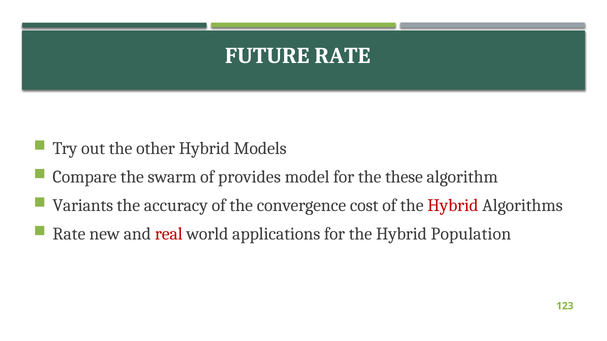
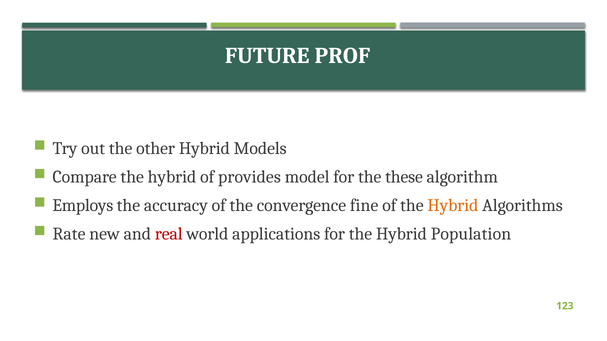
FUTURE RATE: RATE -> PROF
Compare the swarm: swarm -> hybrid
Variants: Variants -> Employs
cost: cost -> fine
Hybrid at (453, 206) colour: red -> orange
